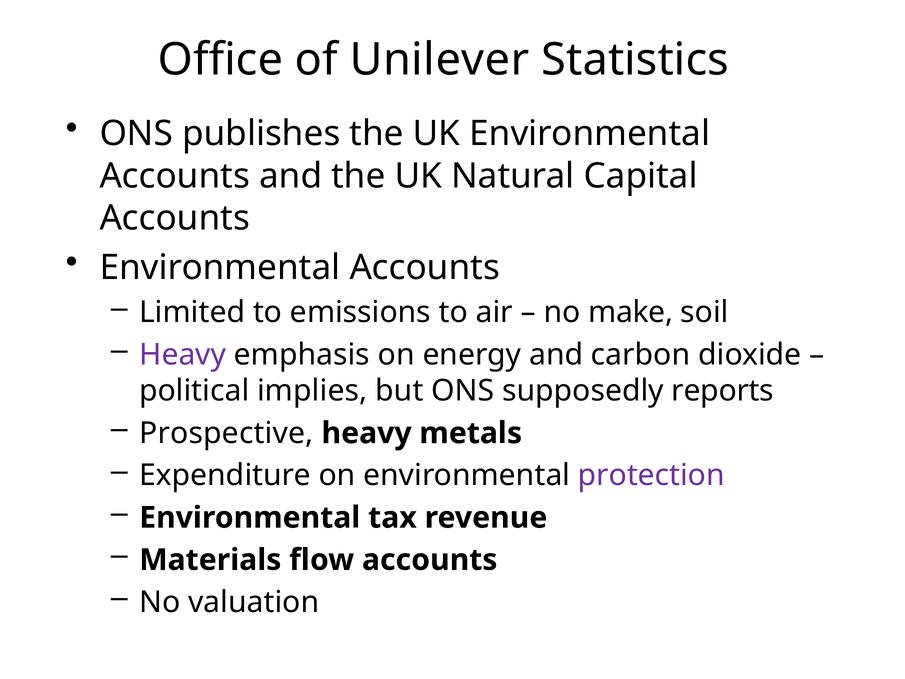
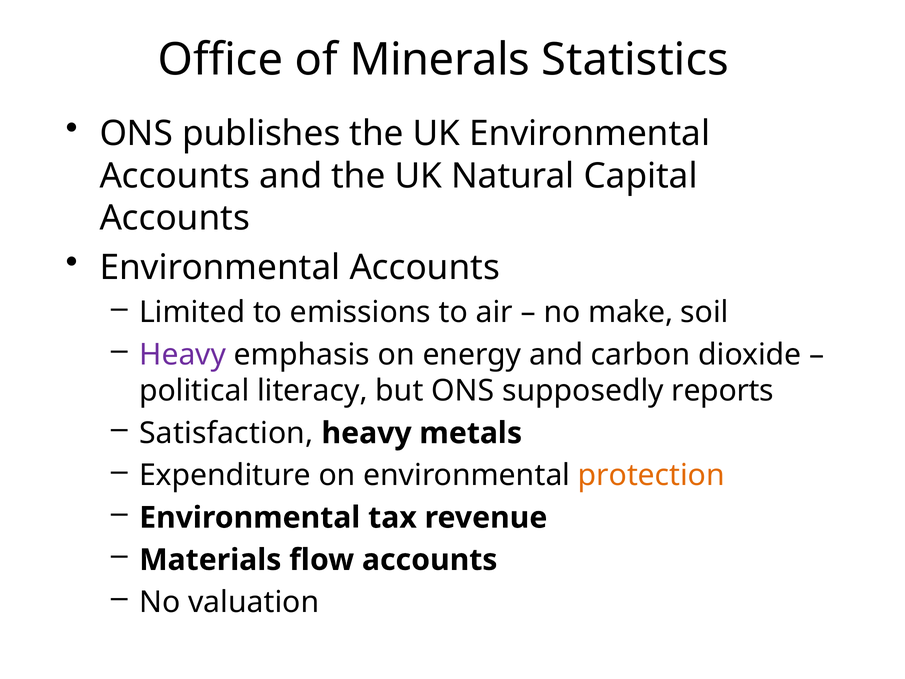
Unilever: Unilever -> Minerals
implies: implies -> literacy
Prospective: Prospective -> Satisfaction
protection colour: purple -> orange
